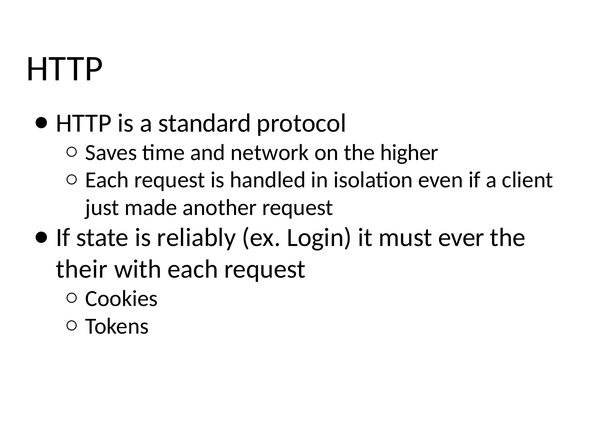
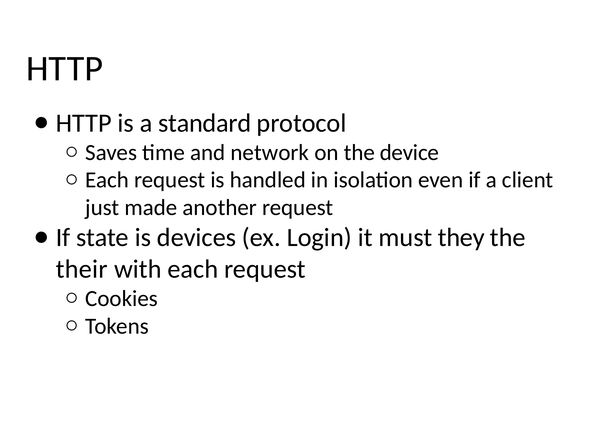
higher: higher -> device
reliably: reliably -> devices
ever: ever -> they
